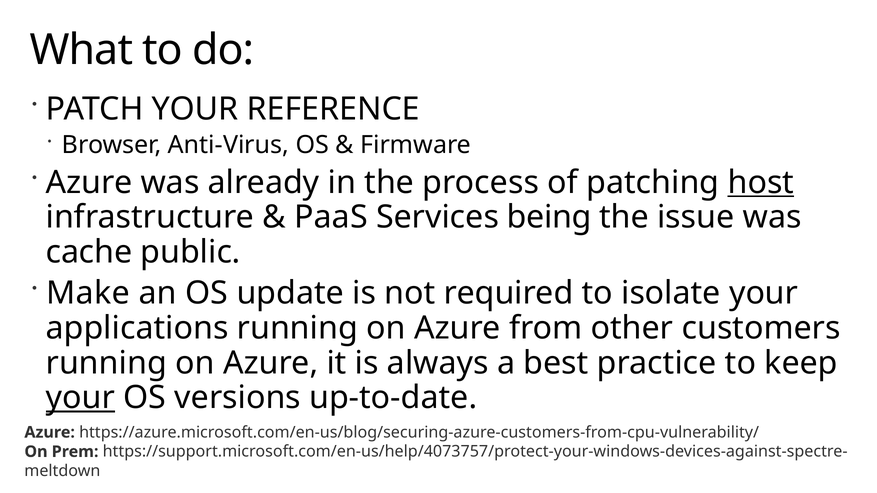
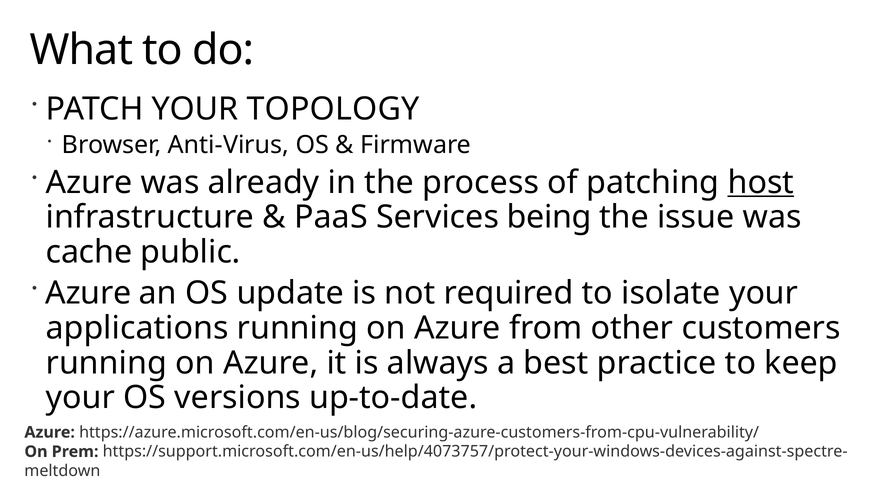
REFERENCE: REFERENCE -> TOPOLOGY
Make at (88, 293): Make -> Azure
your at (80, 398) underline: present -> none
